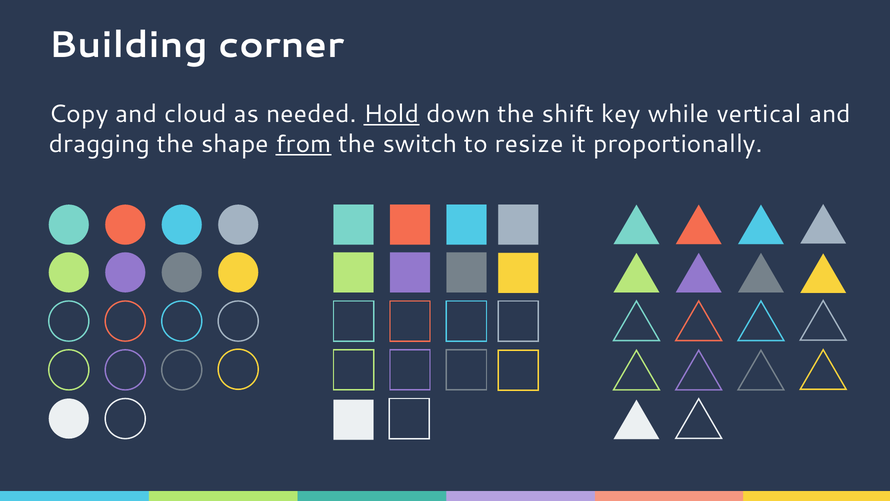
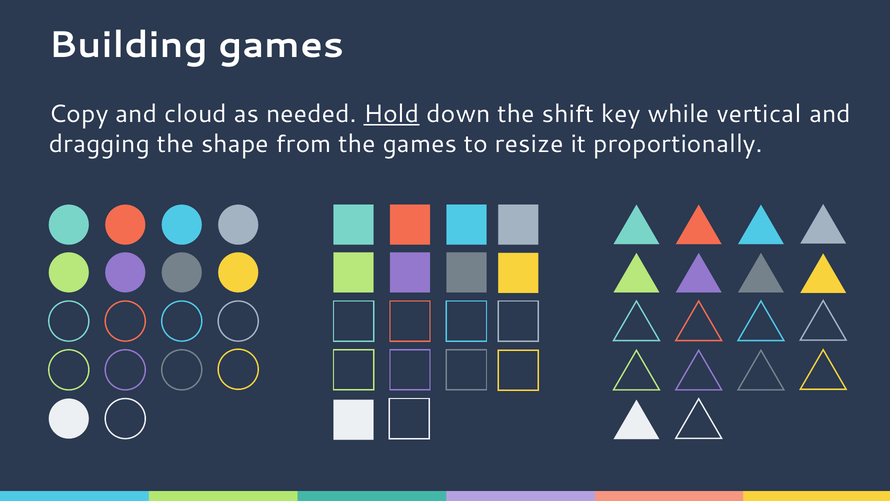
Building corner: corner -> games
from underline: present -> none
the switch: switch -> games
